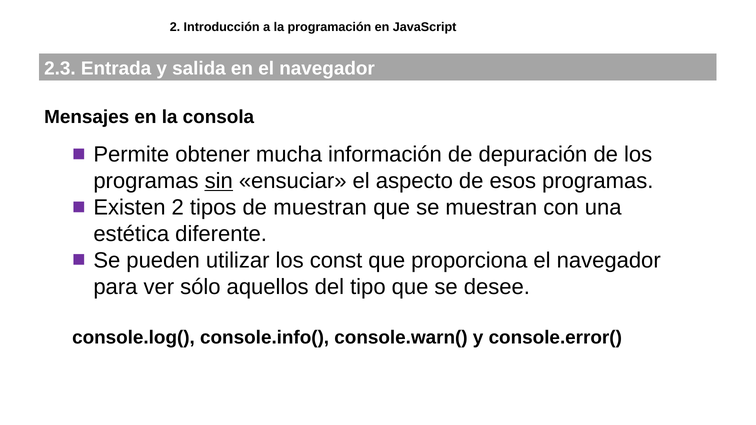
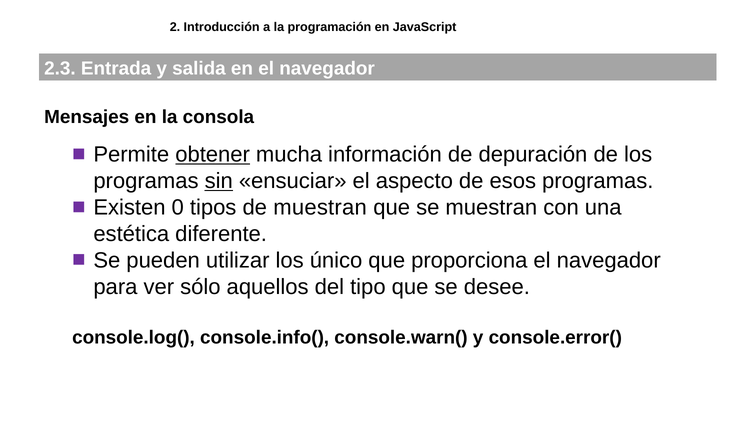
obtener underline: none -> present
Existen 2: 2 -> 0
const: const -> único
